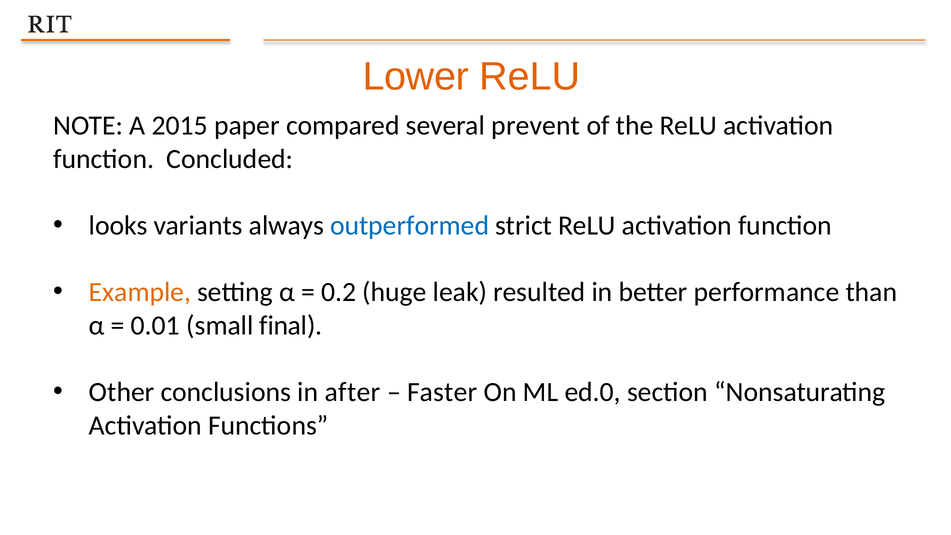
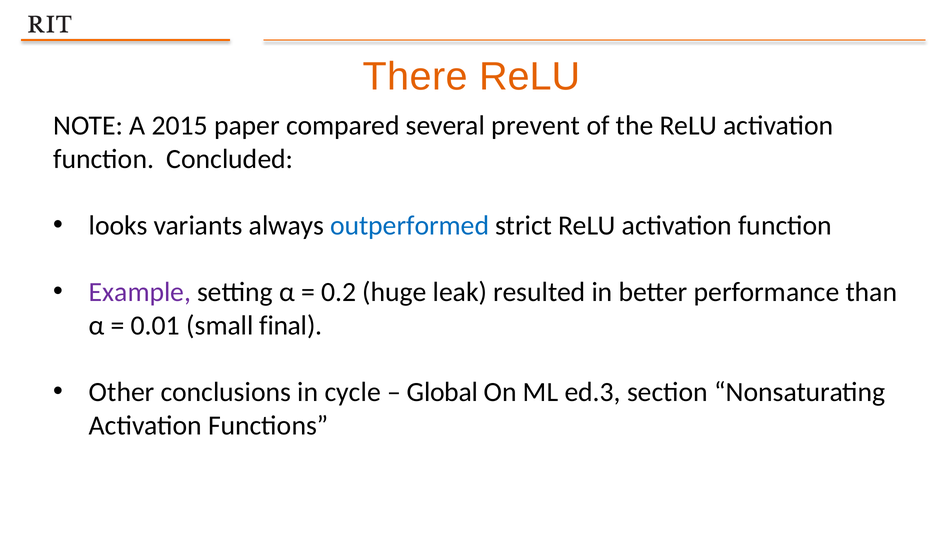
Lower: Lower -> There
Example colour: orange -> purple
after: after -> cycle
Faster: Faster -> Global
ed.0: ed.0 -> ed.3
